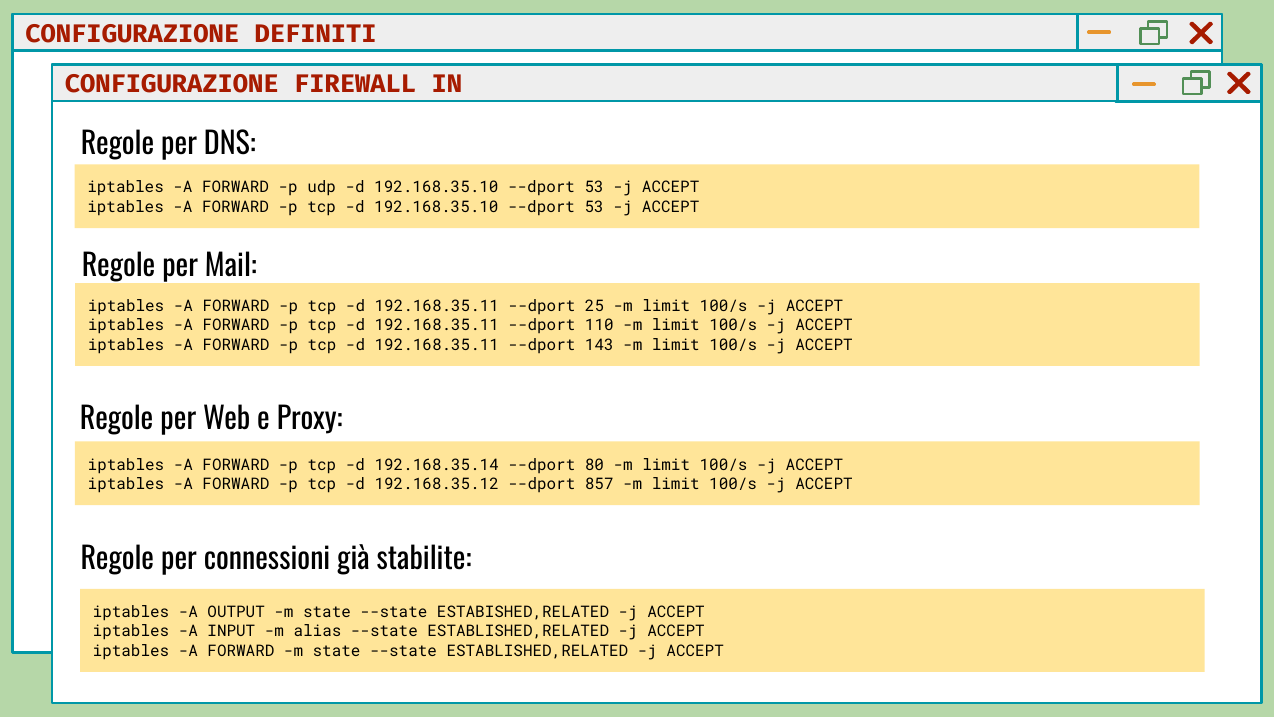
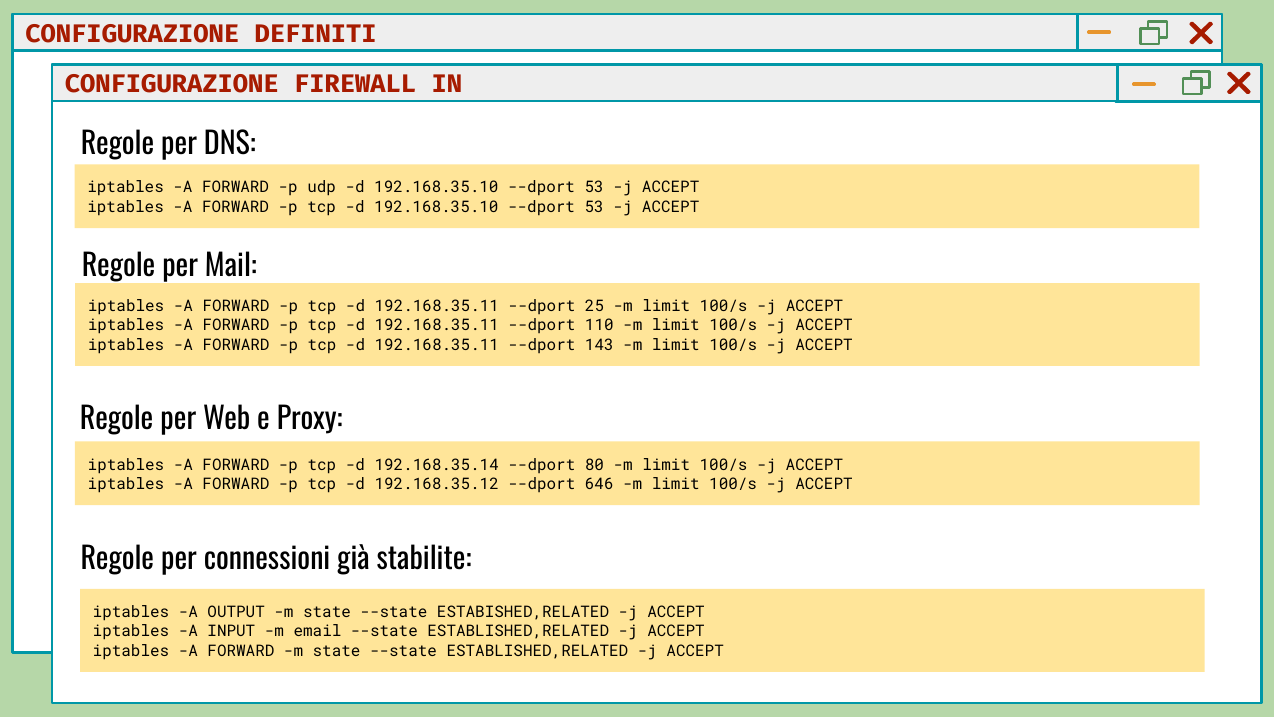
857: 857 -> 646
alias: alias -> email
